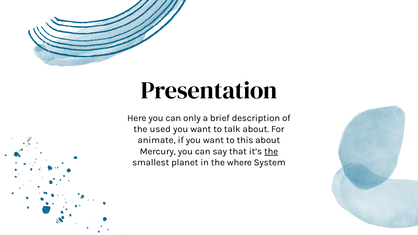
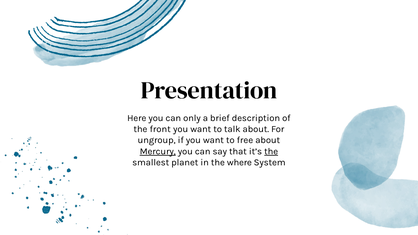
used: used -> front
animate: animate -> ungroup
this: this -> free
Mercury underline: none -> present
